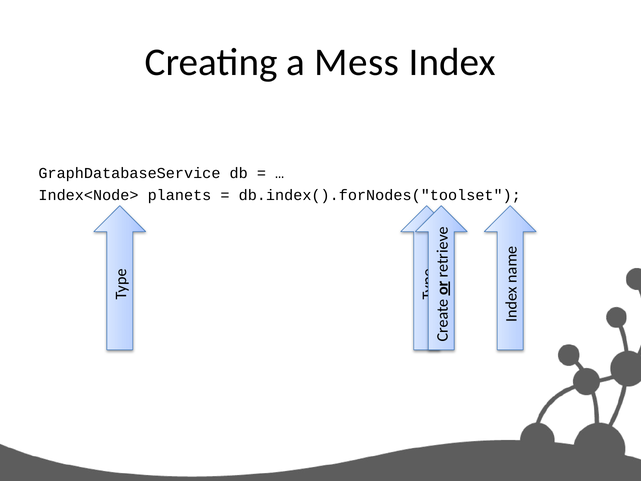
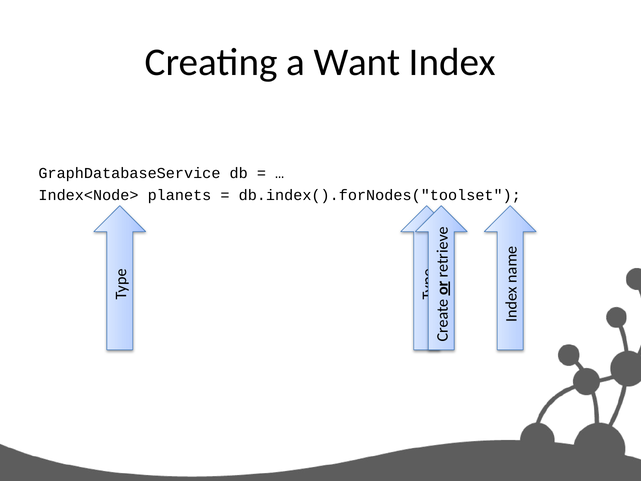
Mess: Mess -> Want
